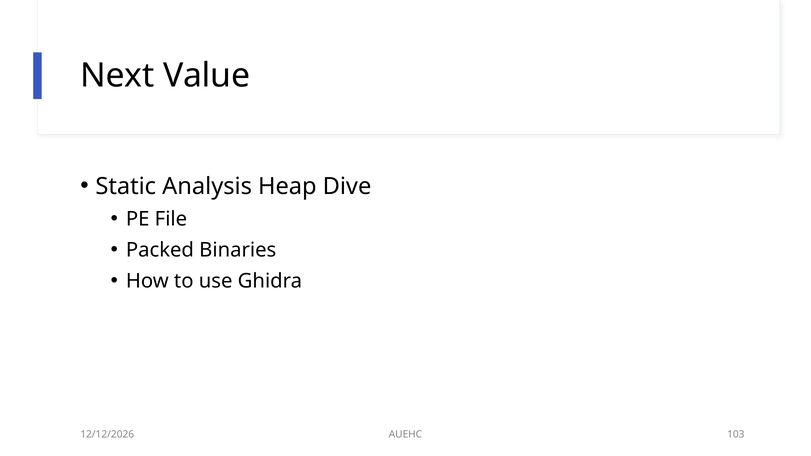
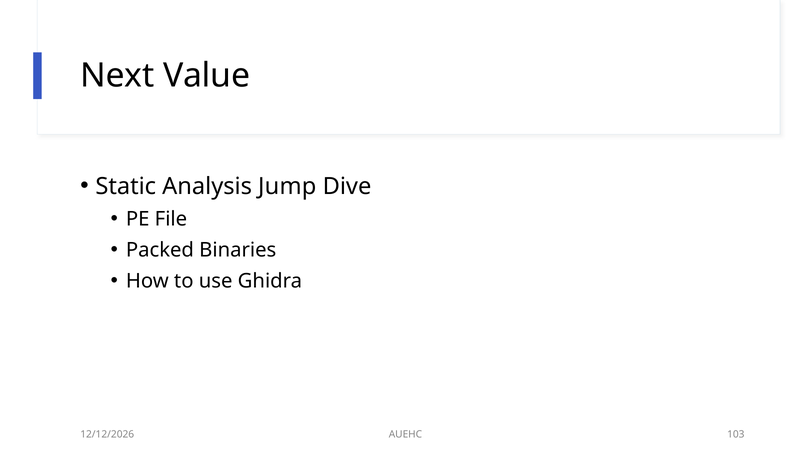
Heap: Heap -> Jump
